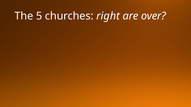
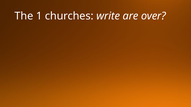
5: 5 -> 1
right: right -> write
